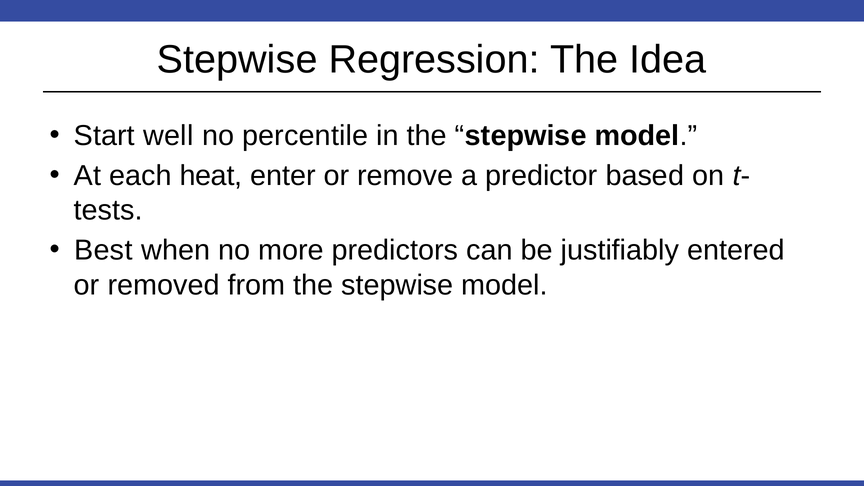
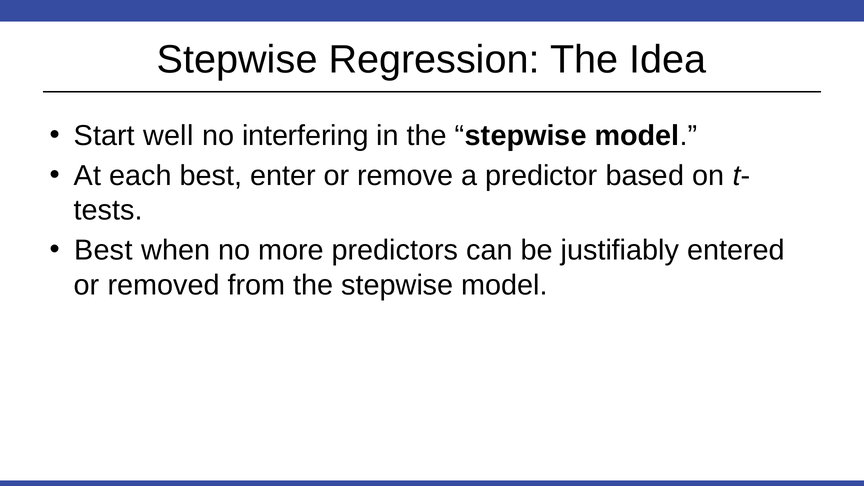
percentile: percentile -> interfering
each heat: heat -> best
